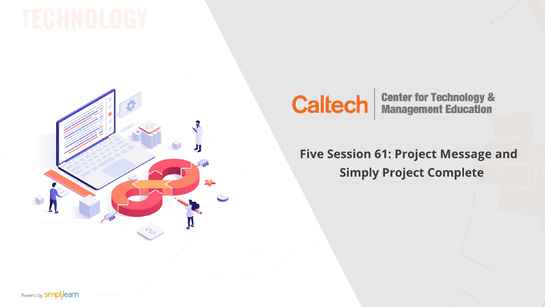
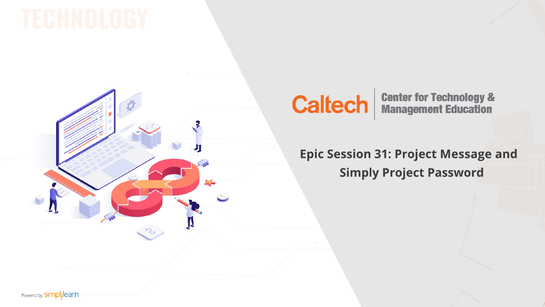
Five: Five -> Epic
61: 61 -> 31
Complete: Complete -> Password
